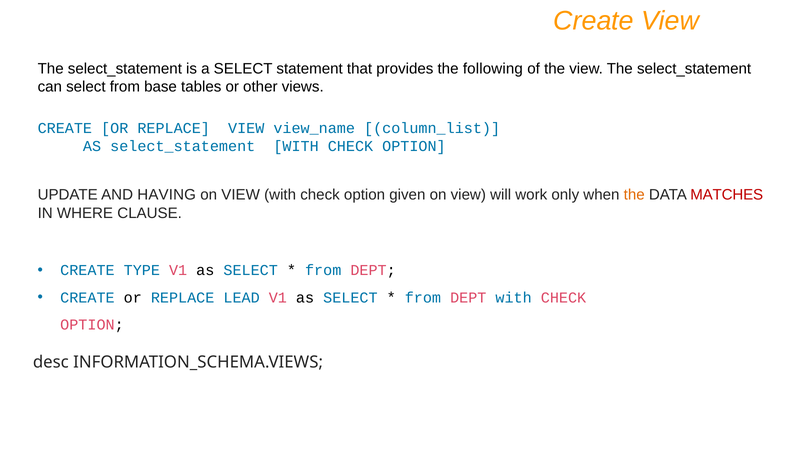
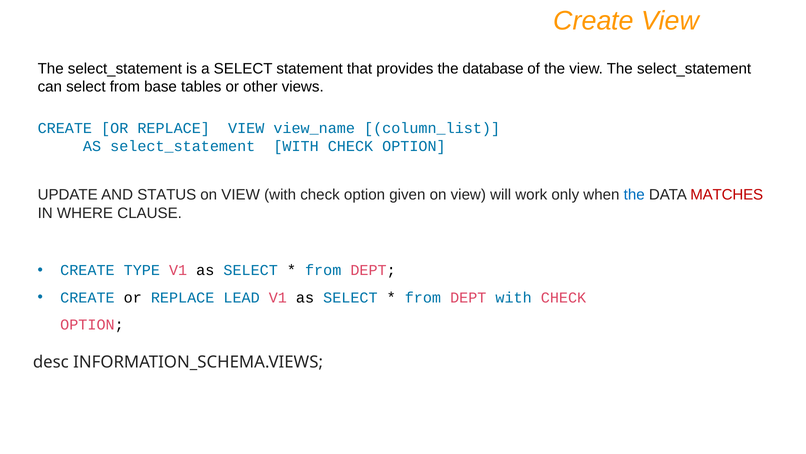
following: following -> database
HAVING: HAVING -> STATUS
the at (634, 195) colour: orange -> blue
